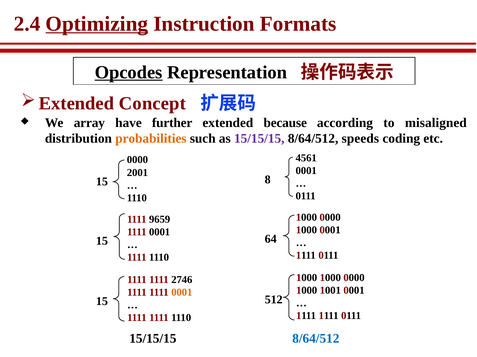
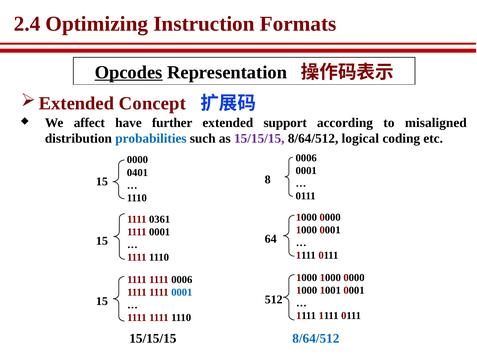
Optimizing underline: present -> none
array: array -> affect
because: because -> support
probabilities colour: orange -> blue
speeds: speeds -> logical
4561 at (306, 158): 4561 -> 0006
2001: 2001 -> 0401
9659: 9659 -> 0361
1111 2746: 2746 -> 0006
0001 at (182, 293) colour: orange -> blue
